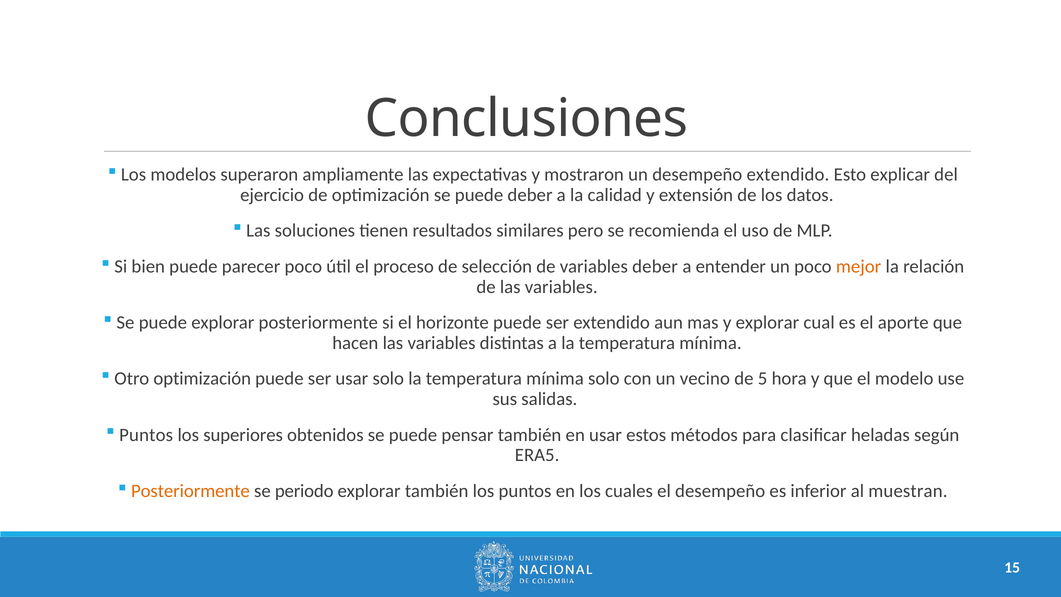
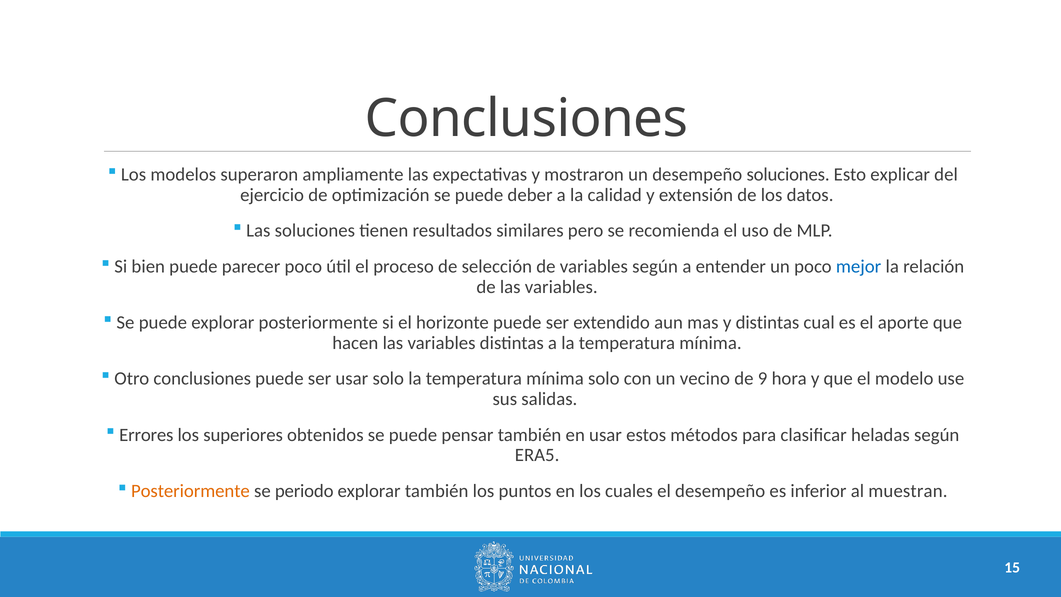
desempeño extendido: extendido -> soluciones
variables deber: deber -> según
mejor colour: orange -> blue
y explorar: explorar -> distintas
Otro optimización: optimización -> conclusiones
5: 5 -> 9
Puntos at (146, 435): Puntos -> Errores
